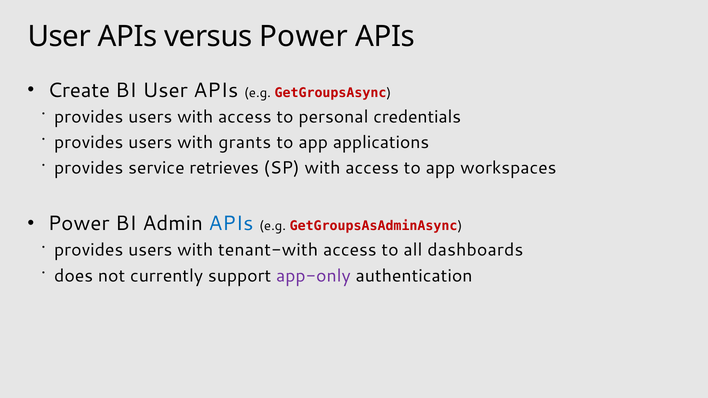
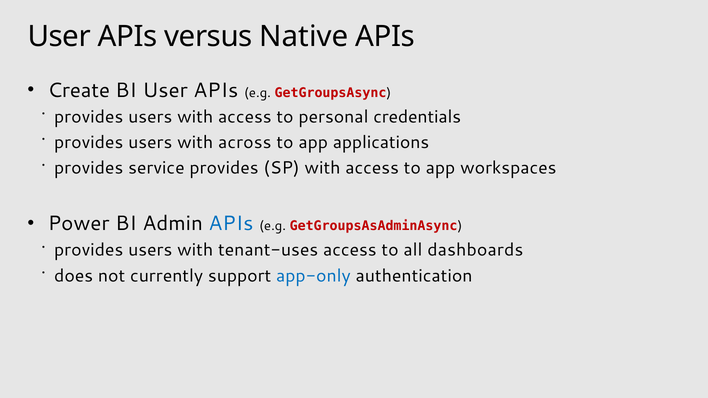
versus Power: Power -> Native
grants: grants -> across
service retrieves: retrieves -> provides
tenant-with: tenant-with -> tenant-uses
app-only colour: purple -> blue
